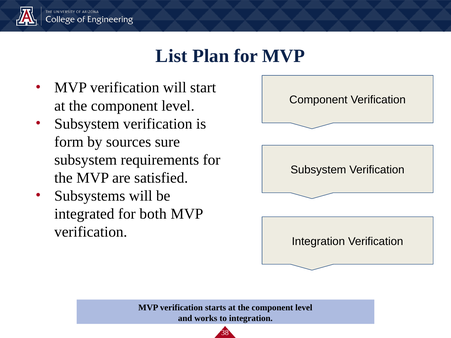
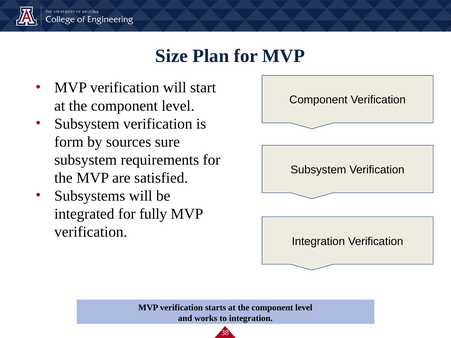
List: List -> Size
both: both -> fully
